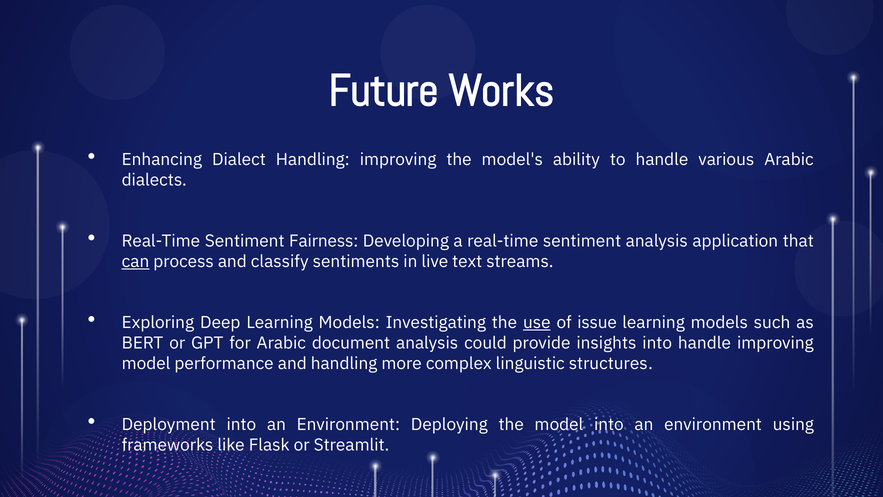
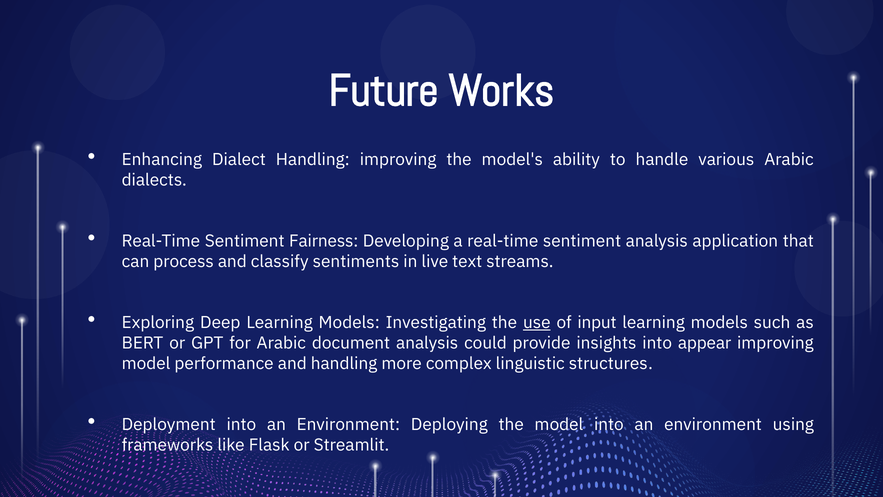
can underline: present -> none
issue: issue -> input
into handle: handle -> appear
